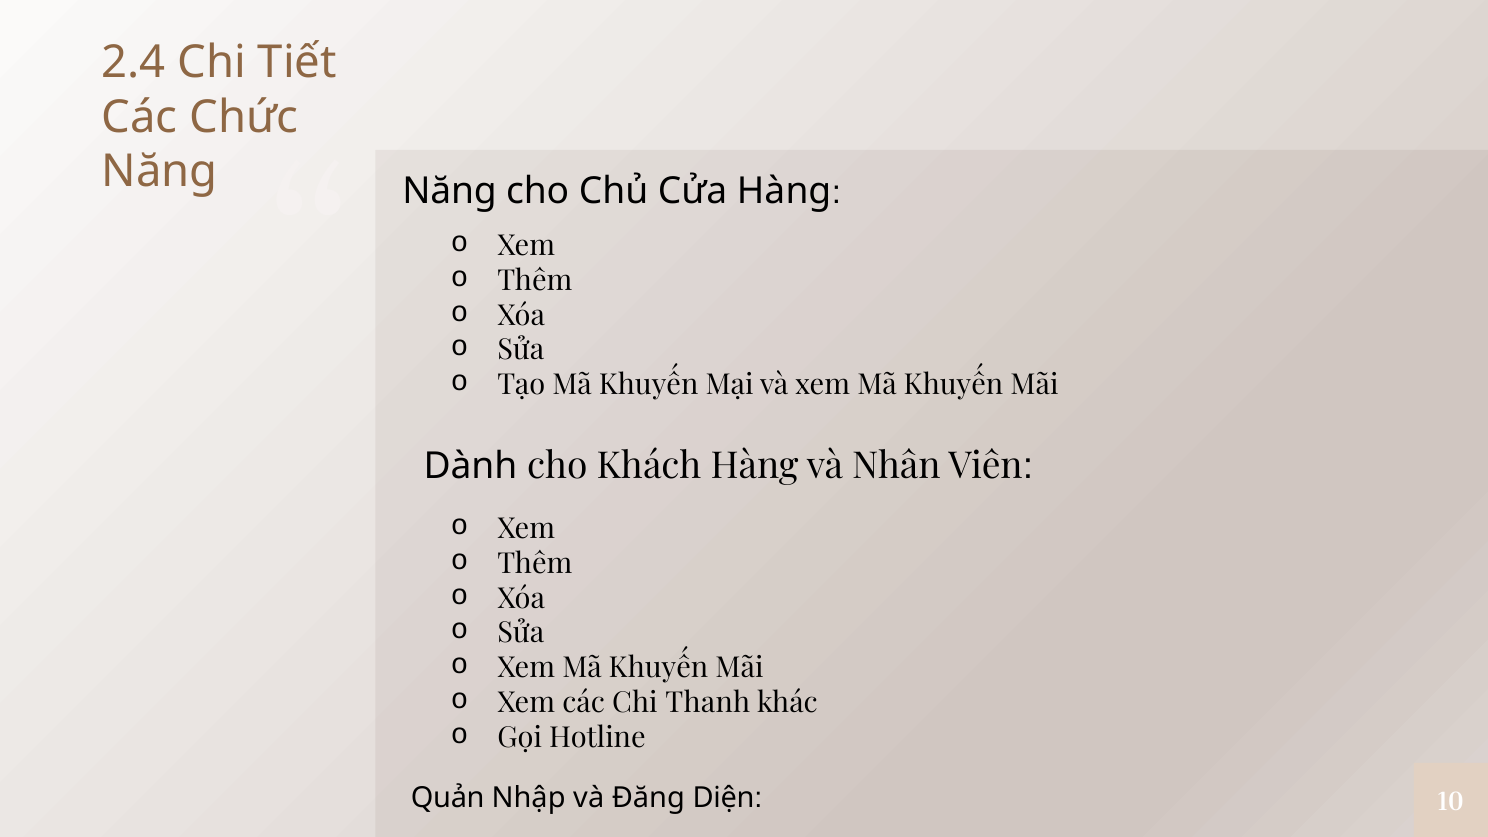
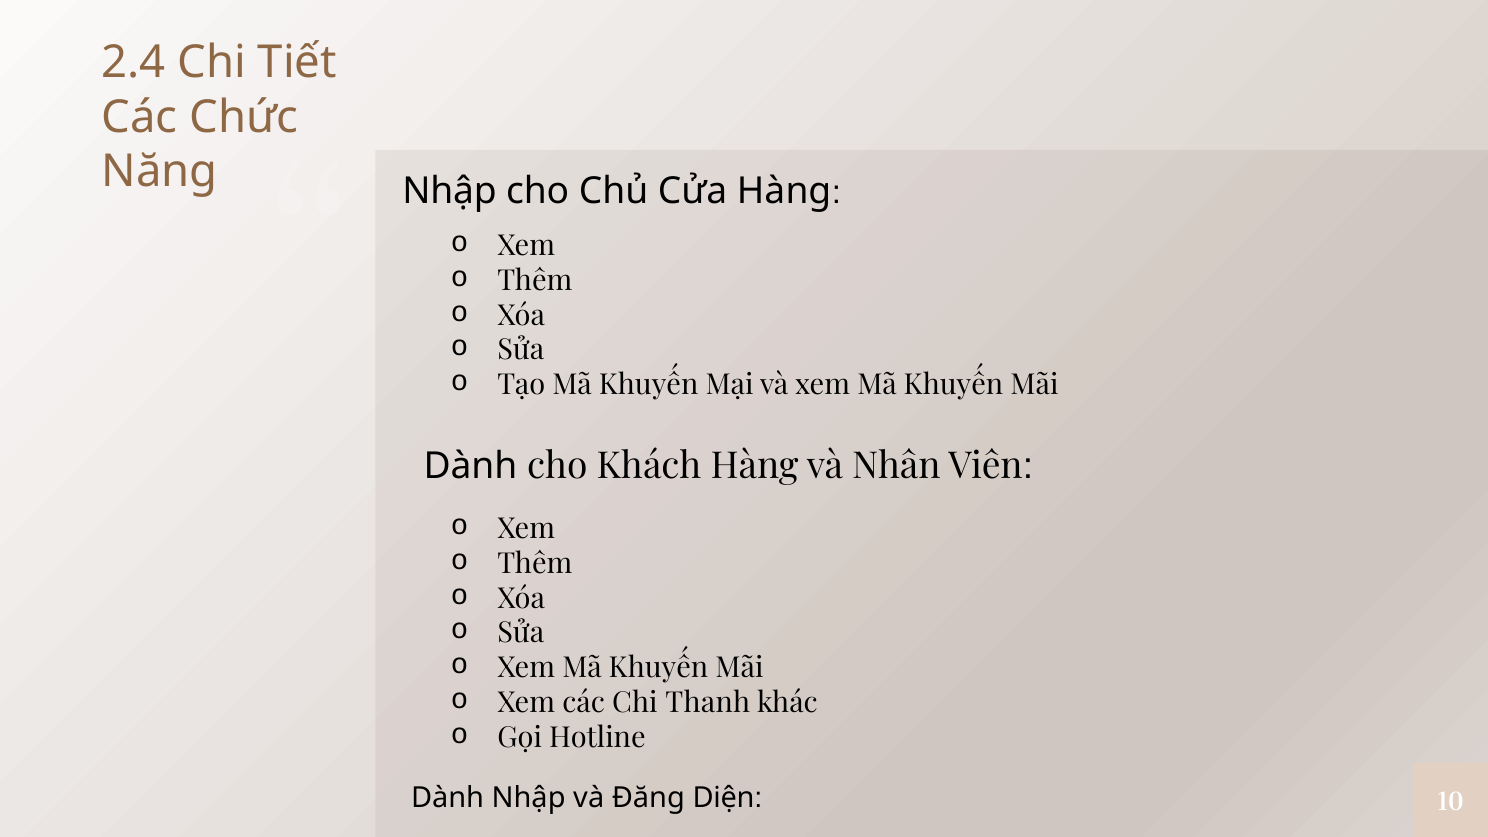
Năng Năng: Năng -> Nhập
Quản at (448, 798): Quản -> Dành
